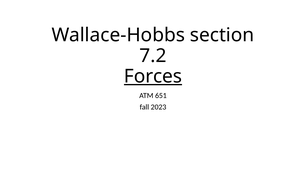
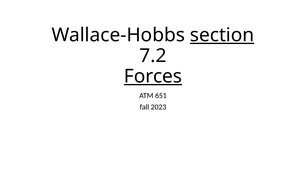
section underline: none -> present
